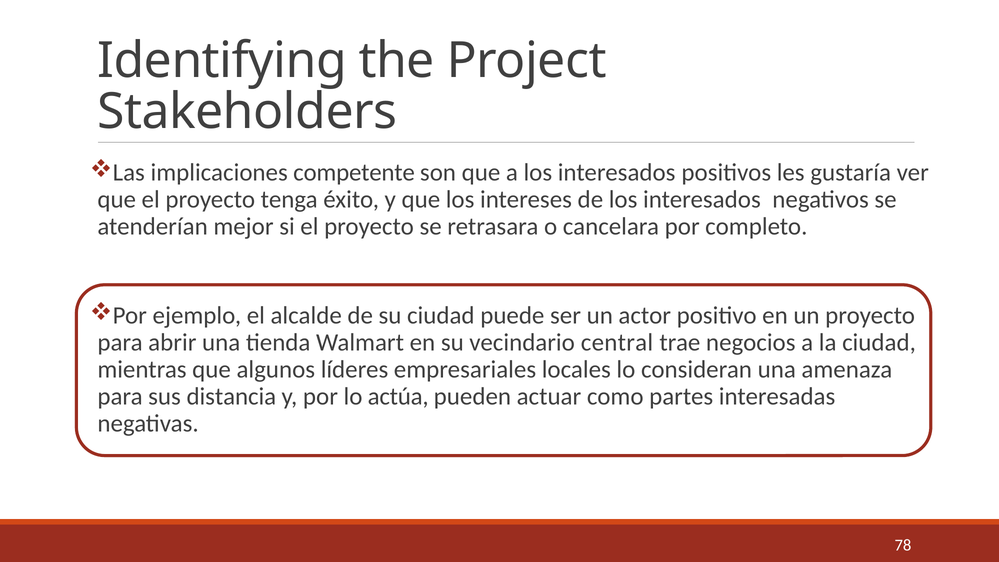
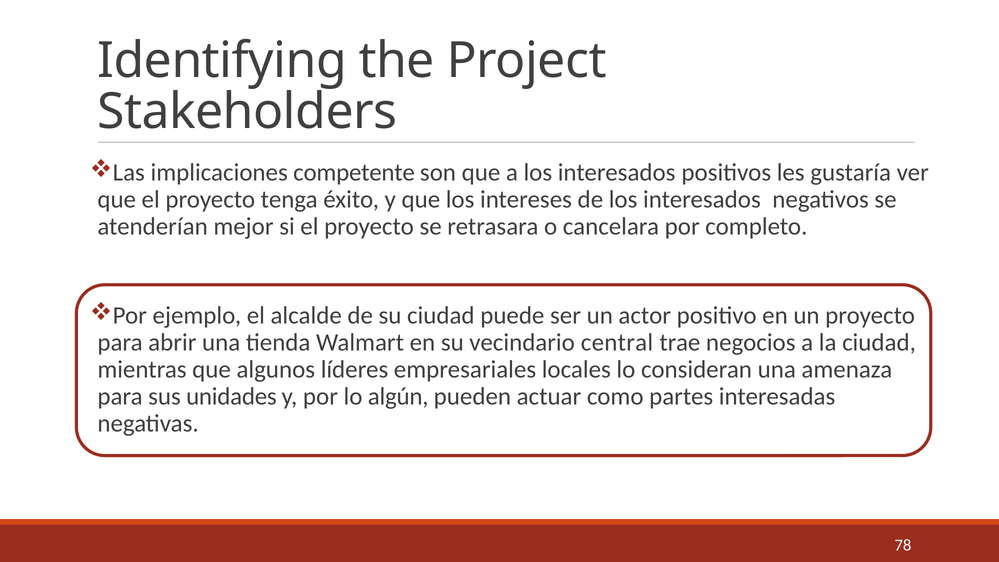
distancia: distancia -> unidades
actúa: actúa -> algún
